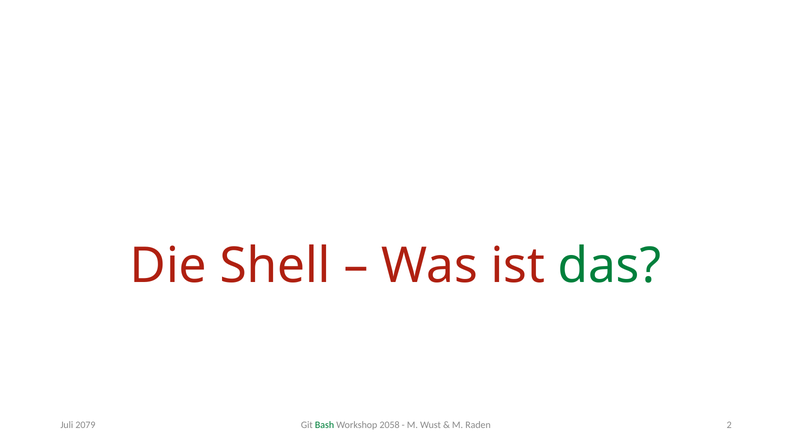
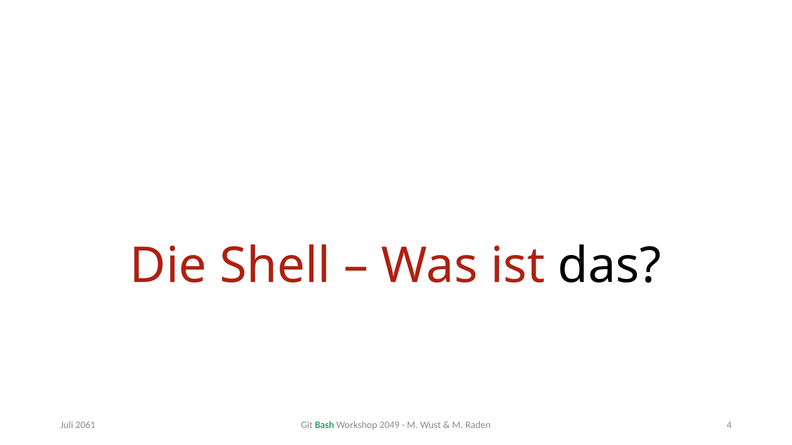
das colour: green -> black
2058: 2058 -> 2049
2: 2 -> 4
2079: 2079 -> 2061
